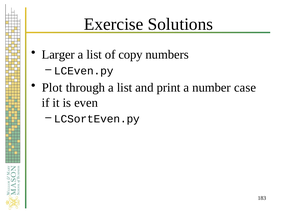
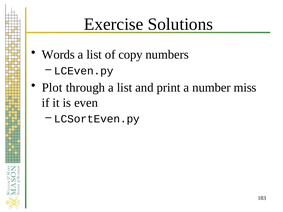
Larger: Larger -> Words
case: case -> miss
